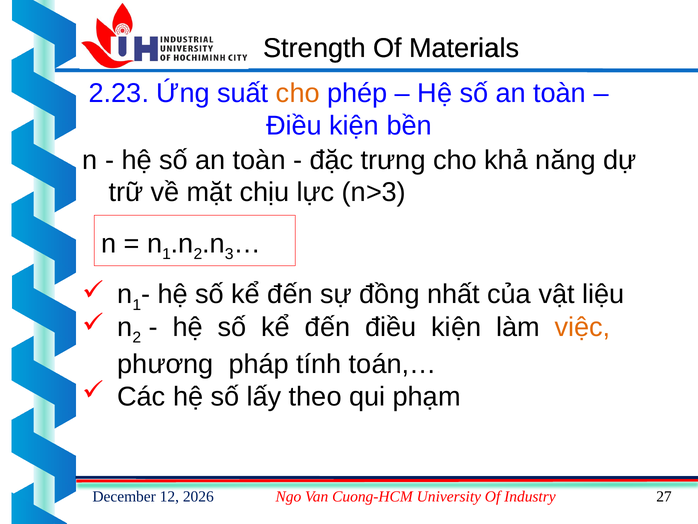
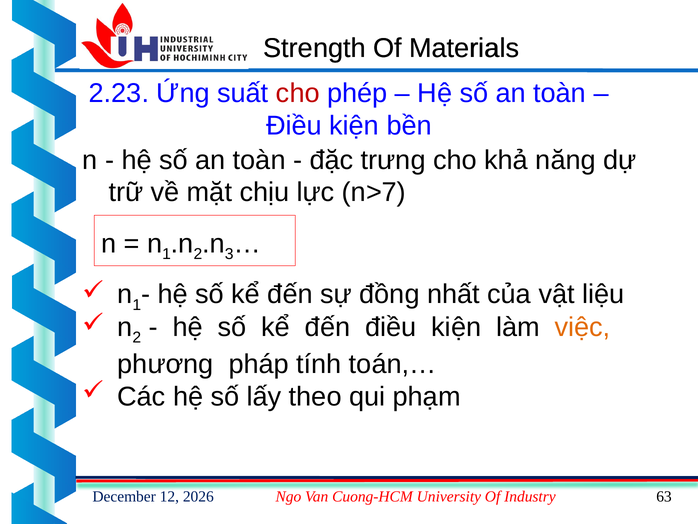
cho at (298, 93) colour: orange -> red
n>3: n>3 -> n>7
27: 27 -> 63
